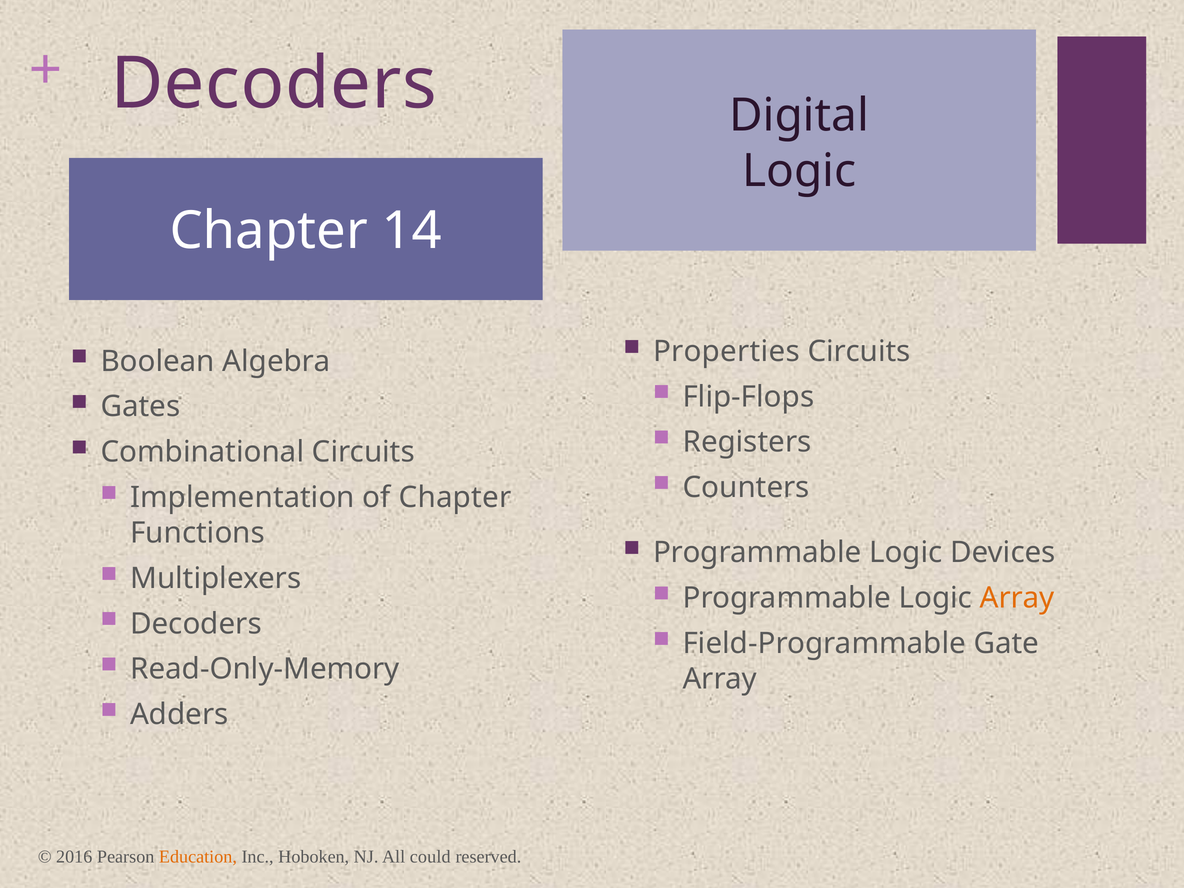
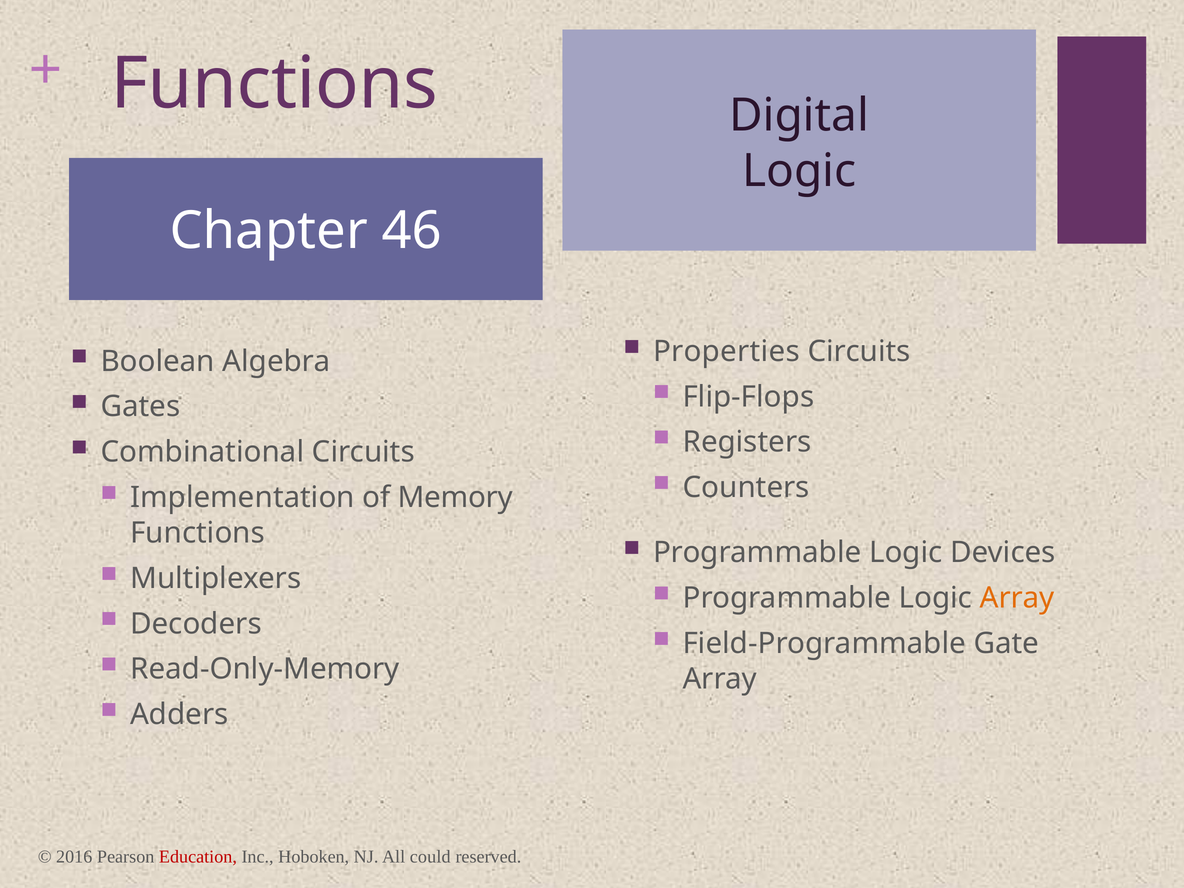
Decoders at (274, 84): Decoders -> Functions
14: 14 -> 46
of Chapter: Chapter -> Memory
Education colour: orange -> red
